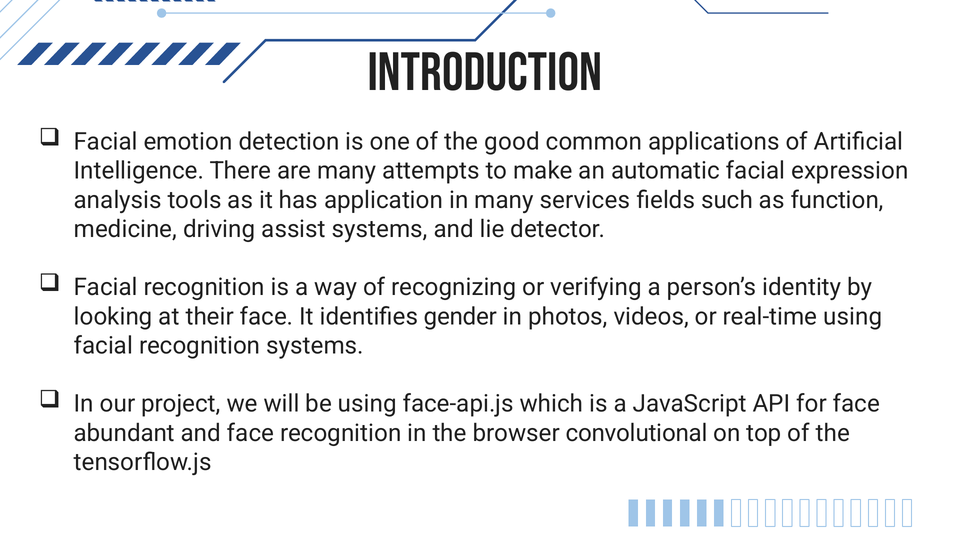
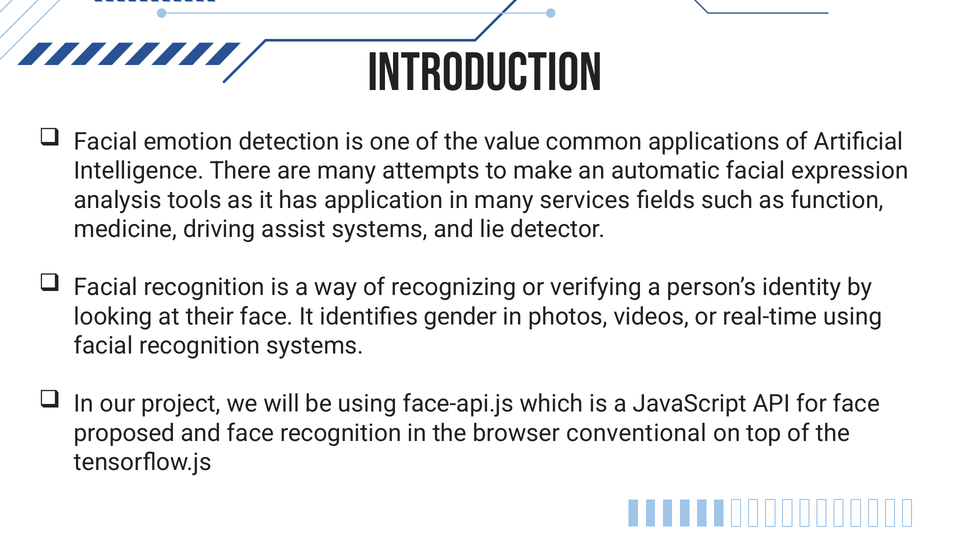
good: good -> value
abundant: abundant -> proposed
convolutional: convolutional -> conventional
